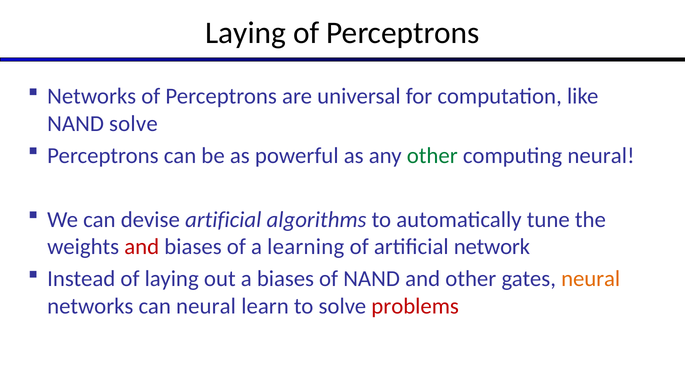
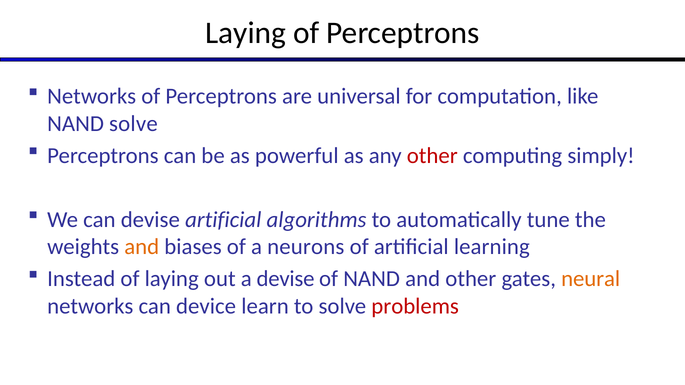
other at (432, 156) colour: green -> red
computing neural: neural -> simply
and at (142, 247) colour: red -> orange
learning: learning -> neurons
network: network -> learning
a biases: biases -> devise
can neural: neural -> device
